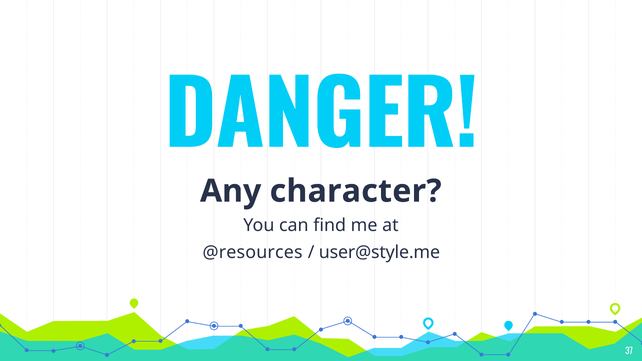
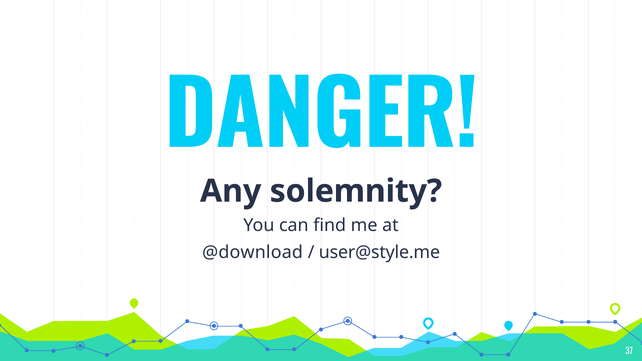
character: character -> solemnity
@resources: @resources -> @download
